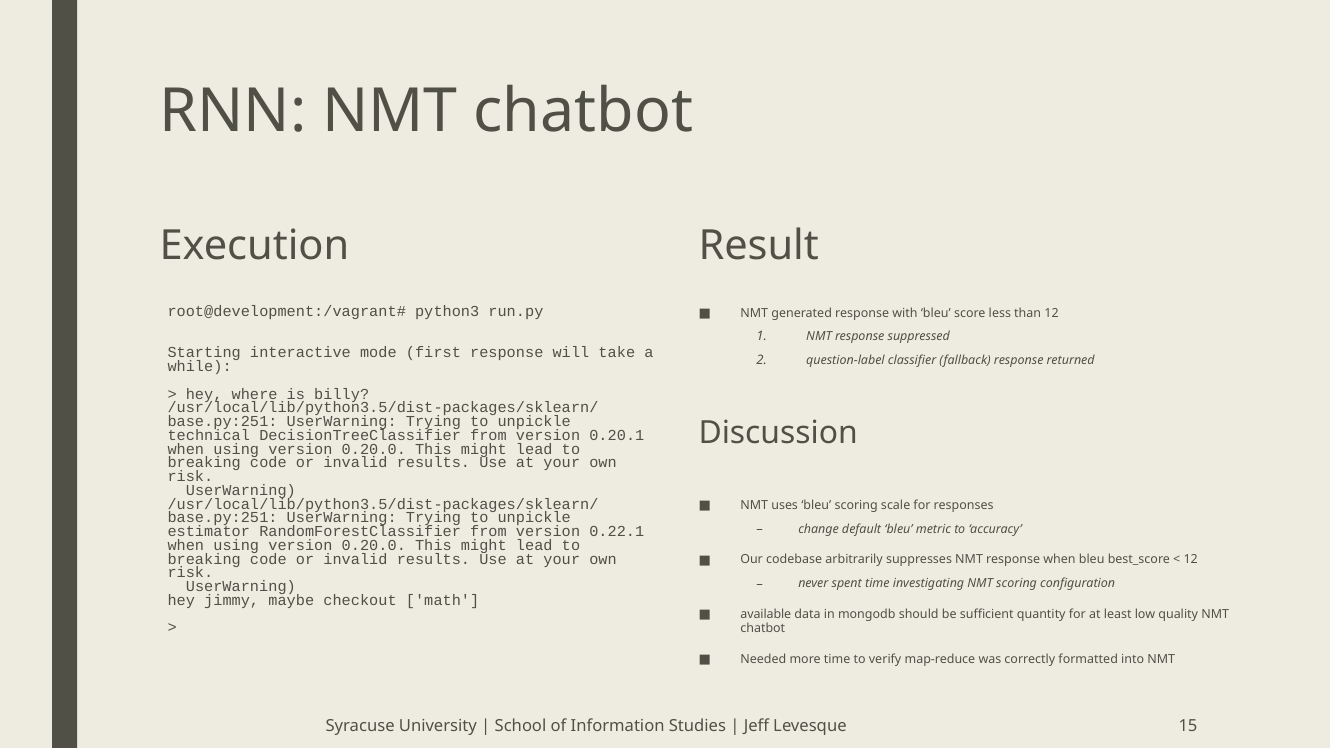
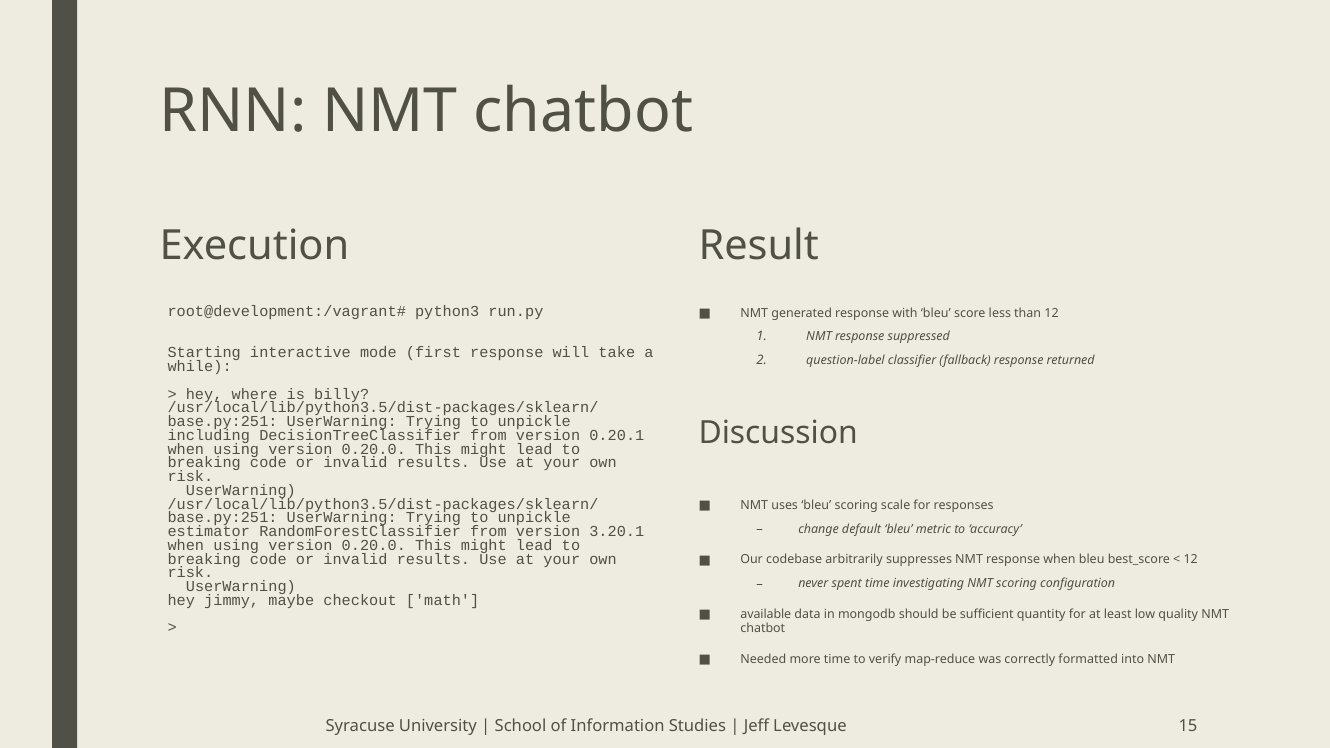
technical: technical -> including
0.22.1: 0.22.1 -> 3.20.1
